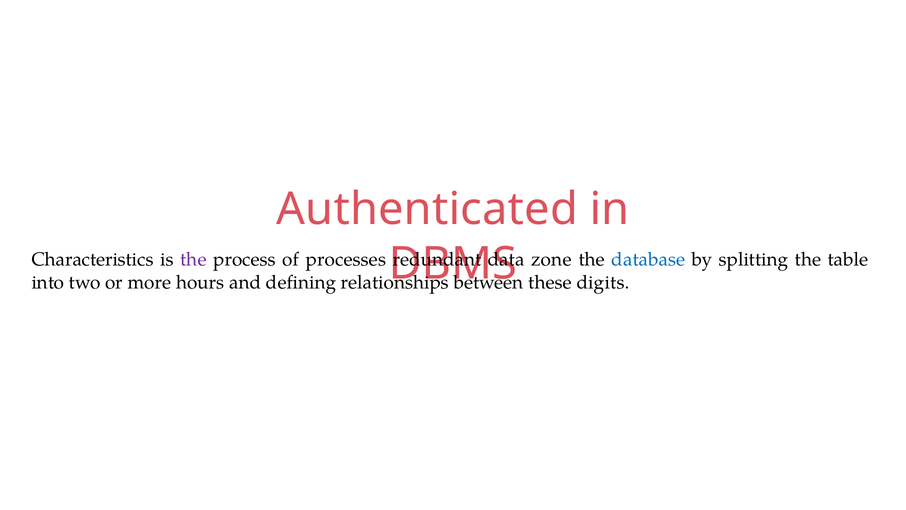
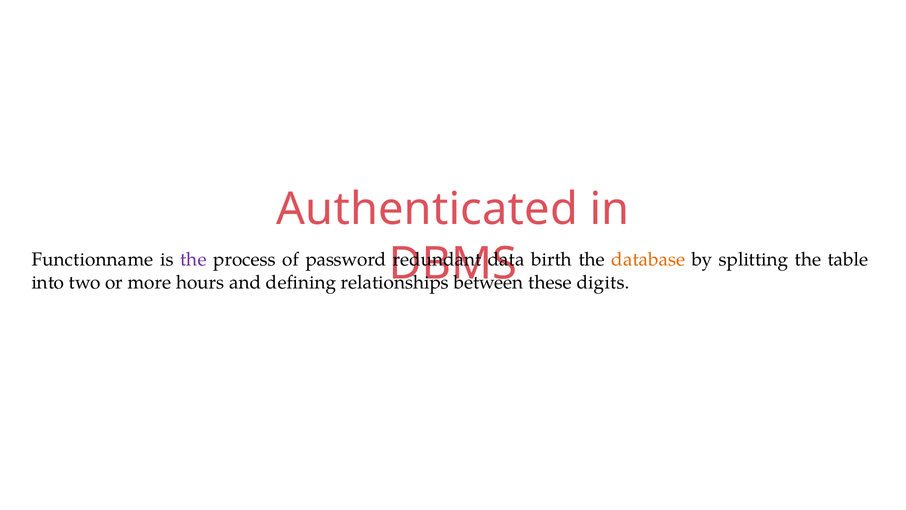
Characteristics: Characteristics -> Functionname
processes: processes -> password
zone: zone -> birth
database colour: blue -> orange
